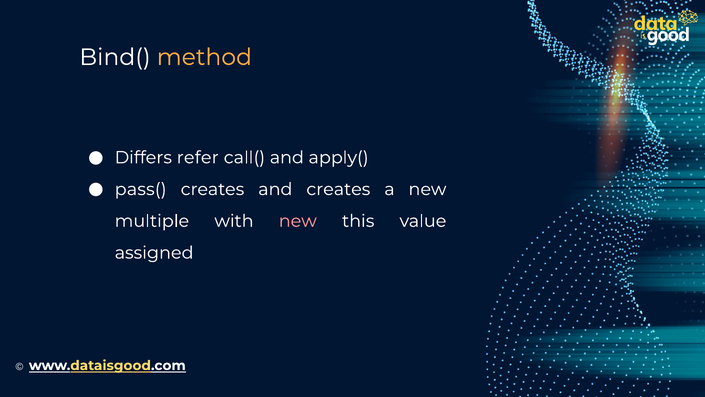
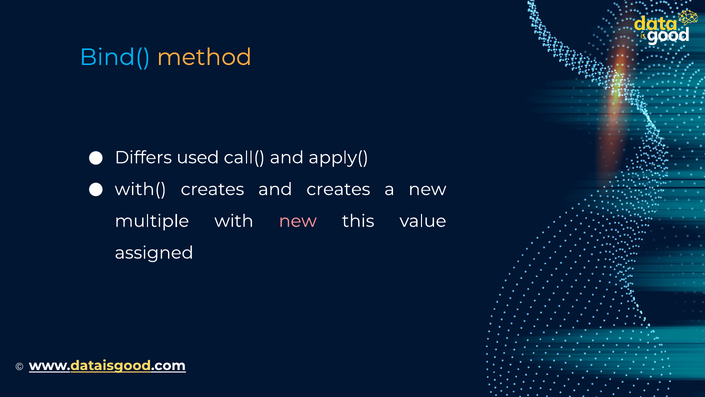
Bind( colour: white -> light blue
refer: refer -> used
pass(: pass( -> with(
